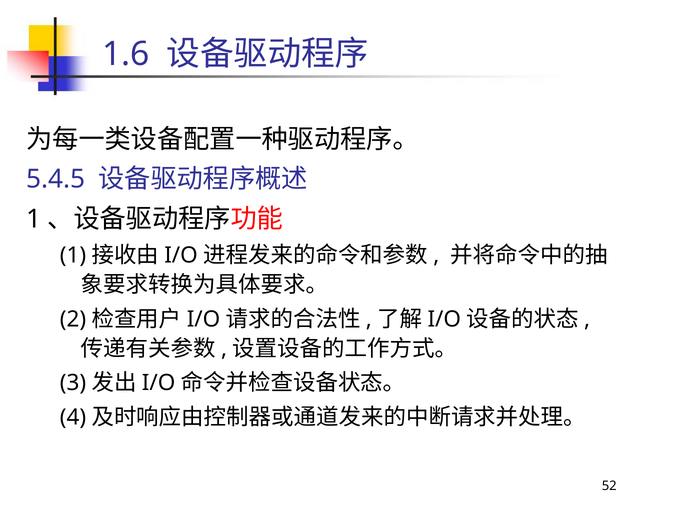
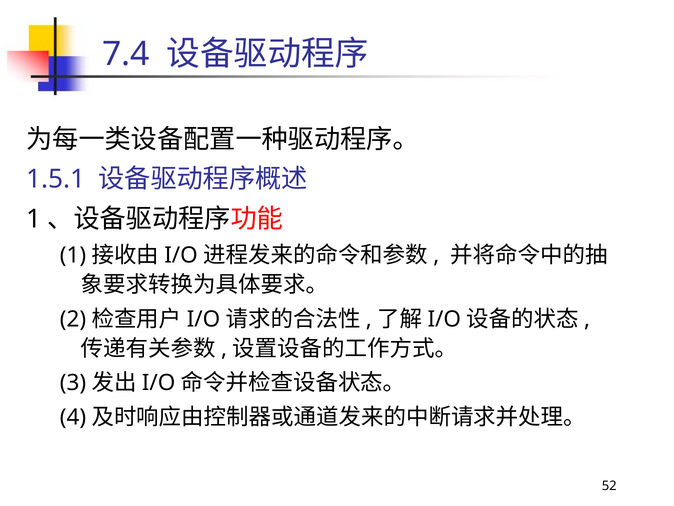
1.6: 1.6 -> 7.4
5.4.5: 5.4.5 -> 1.5.1
